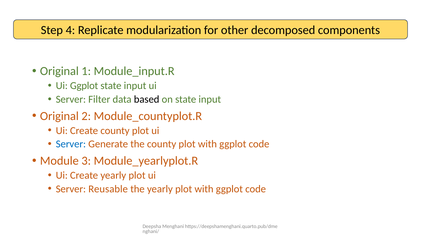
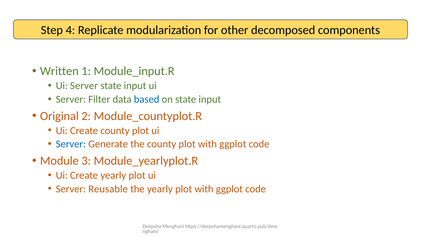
Original at (59, 71): Original -> Written
Ui Ggplot: Ggplot -> Server
based colour: black -> blue
